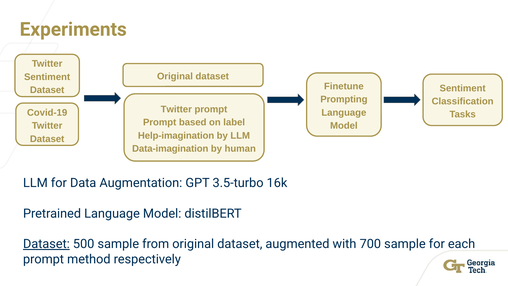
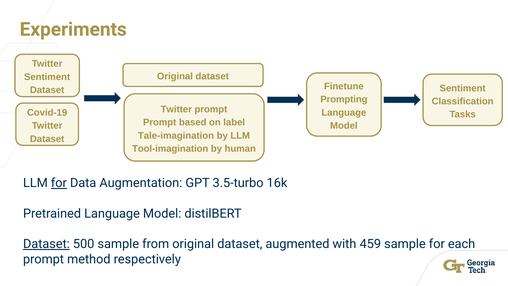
Help-imagination: Help-imagination -> Tale-imagination
Data-imagination: Data-imagination -> Tool-imagination
for at (59, 183) underline: none -> present
700: 700 -> 459
